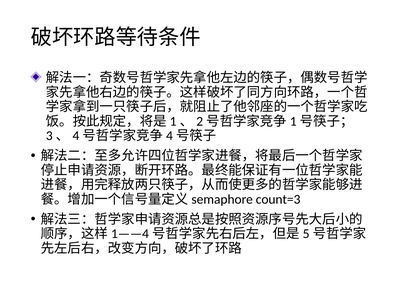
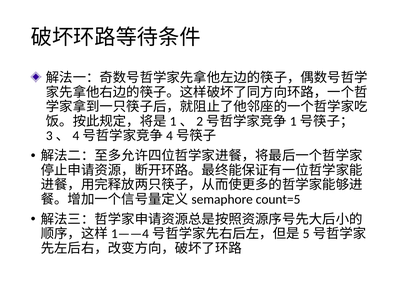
count=3: count=3 -> count=5
